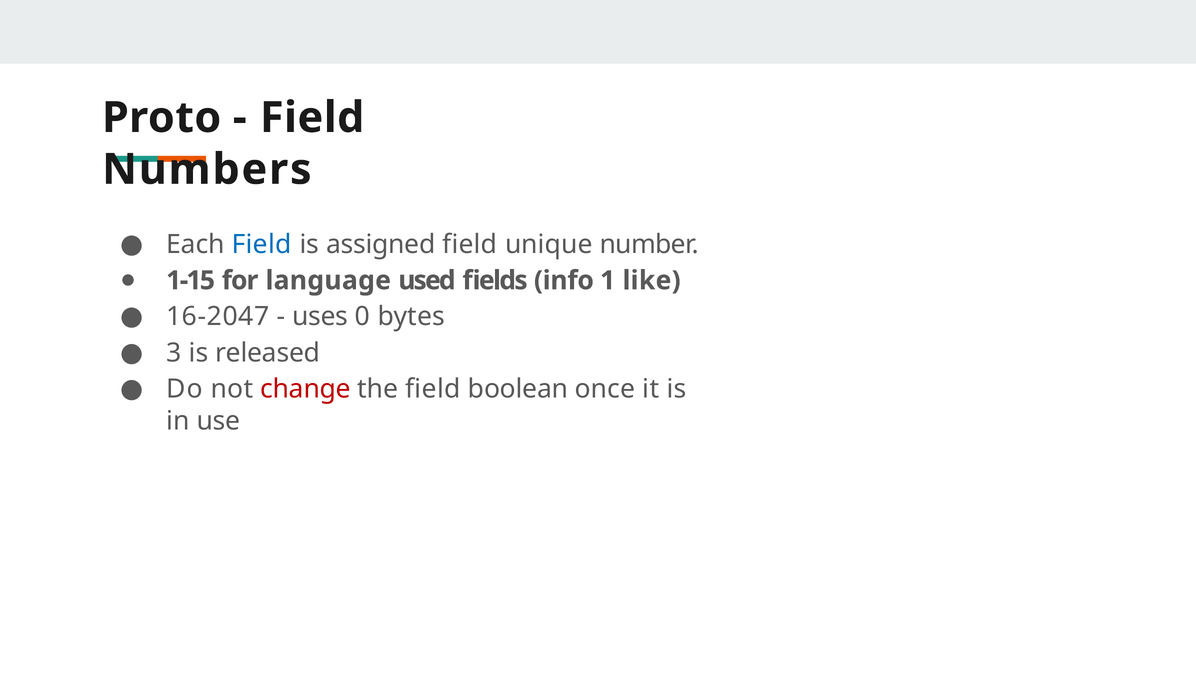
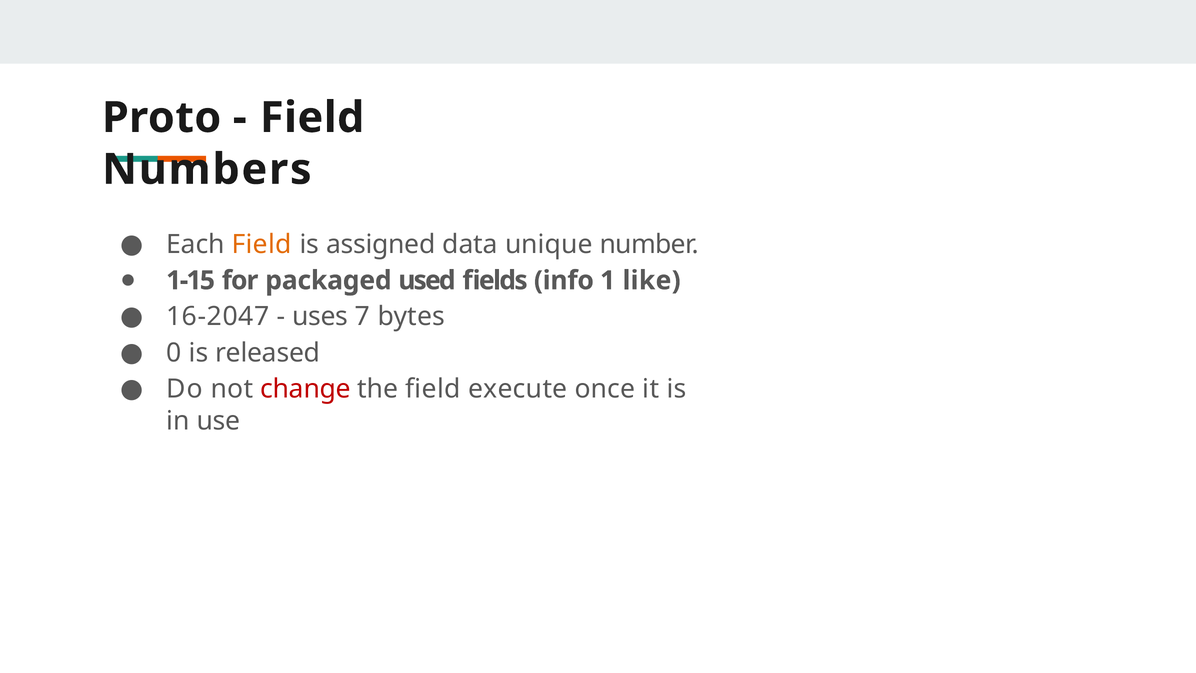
Field at (262, 244) colour: blue -> orange
assigned field: field -> data
language: language -> packaged
0: 0 -> 7
3: 3 -> 0
boolean: boolean -> execute
